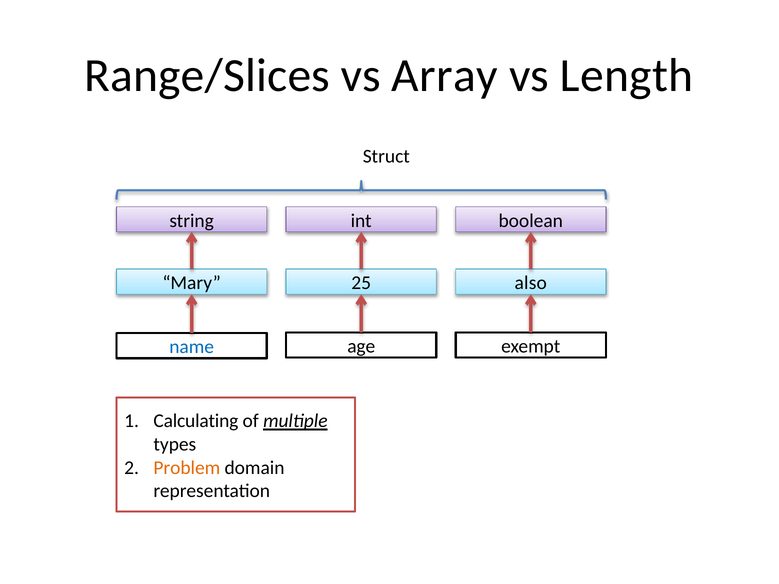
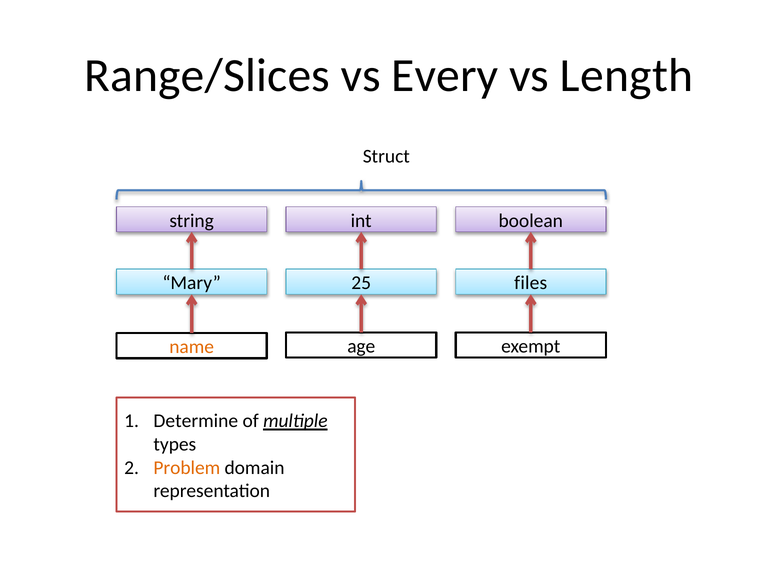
Array: Array -> Every
also: also -> files
name colour: blue -> orange
Calculating: Calculating -> Determine
